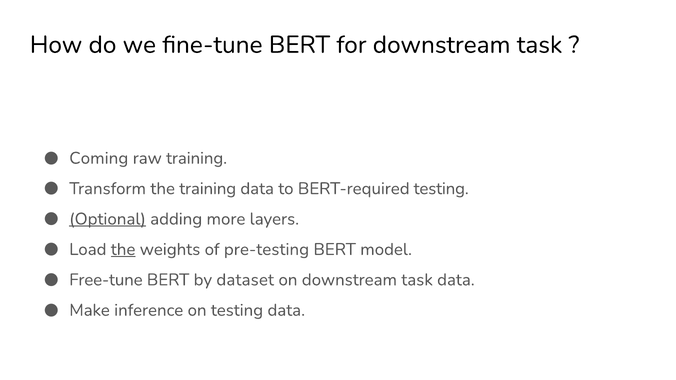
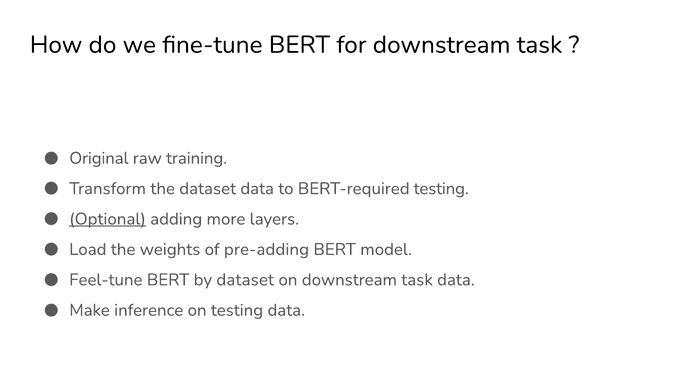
Coming: Coming -> Original
the training: training -> dataset
the at (123, 250) underline: present -> none
pre-testing: pre-testing -> pre-adding
Free-tune: Free-tune -> Feel-tune
